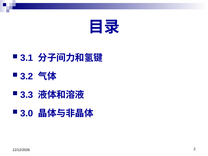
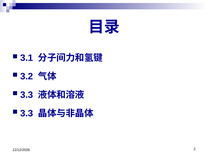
3.0 at (27, 113): 3.0 -> 3.3
